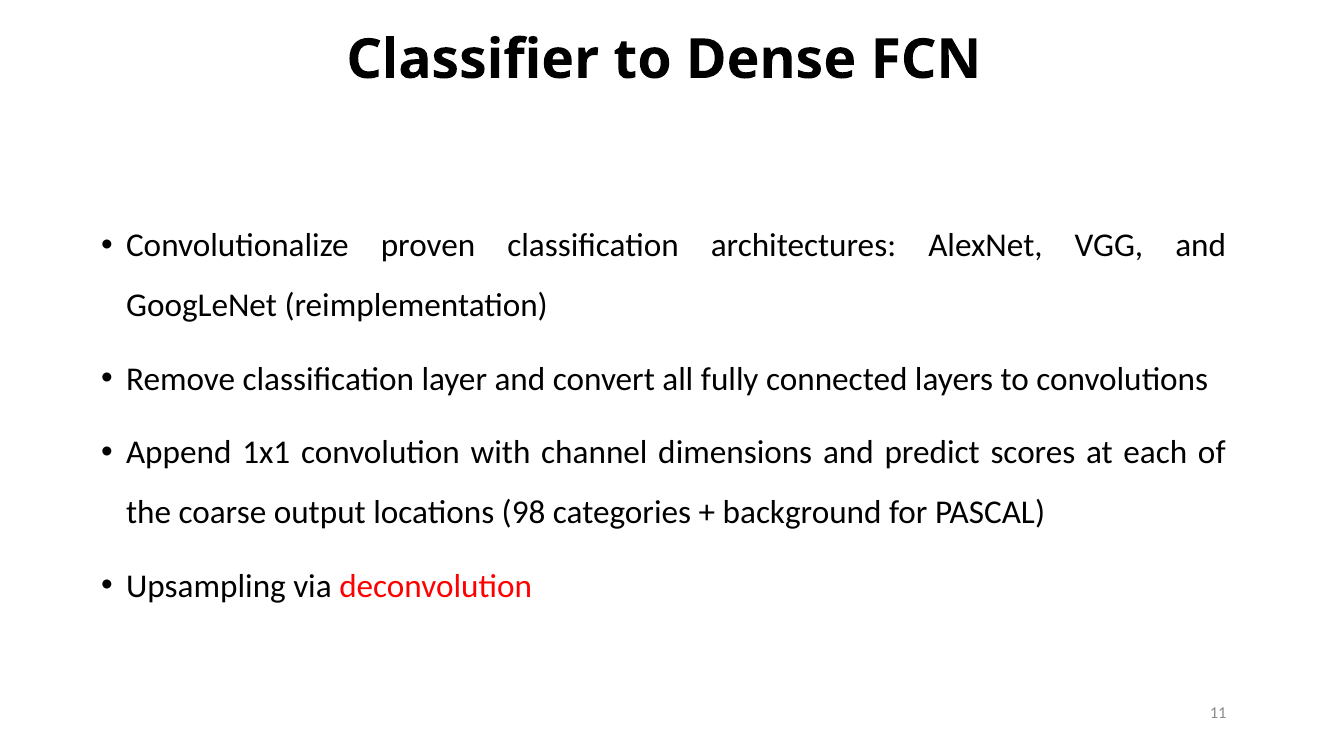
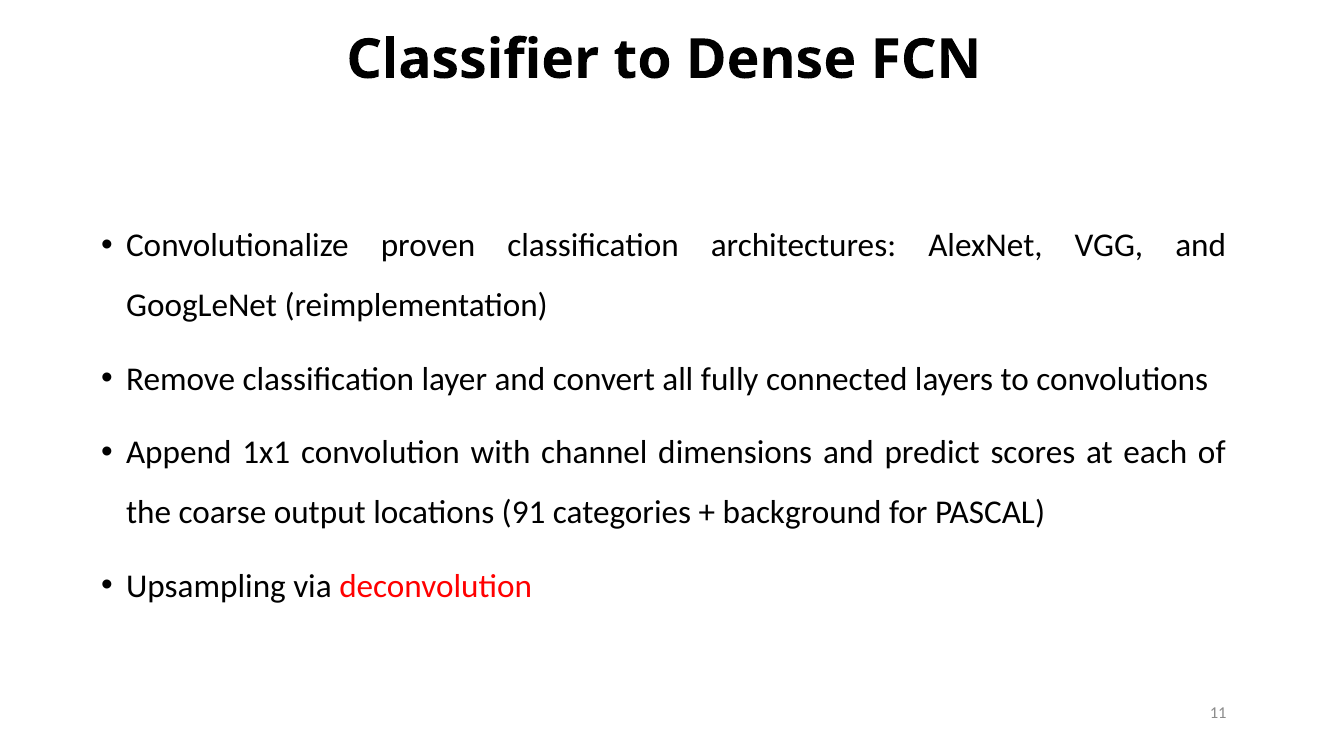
98: 98 -> 91
